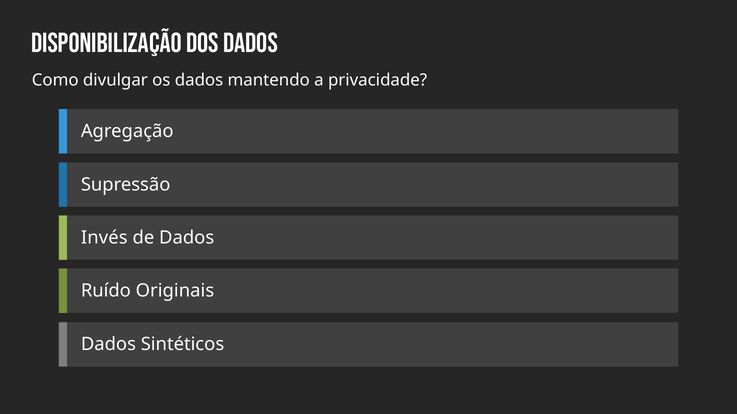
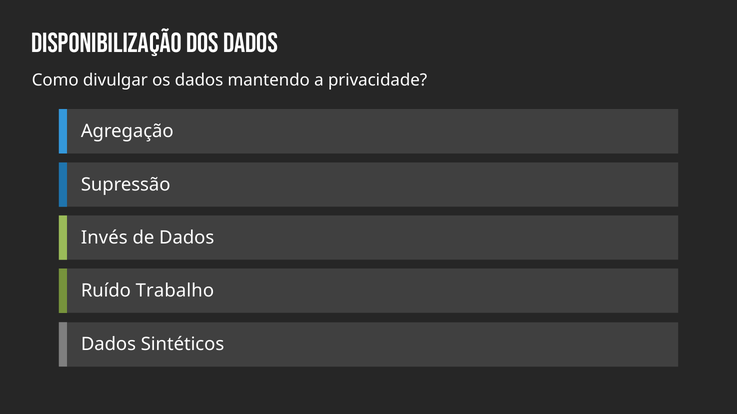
Originais: Originais -> Trabalho
